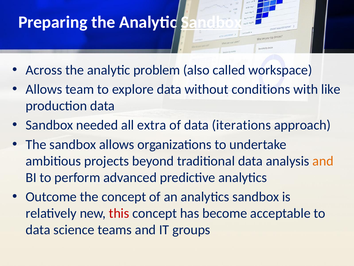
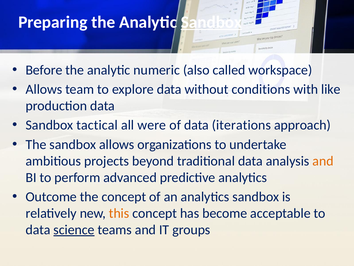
Across: Across -> Before
problem: problem -> numeric
needed: needed -> tactical
extra: extra -> were
this colour: red -> orange
science underline: none -> present
